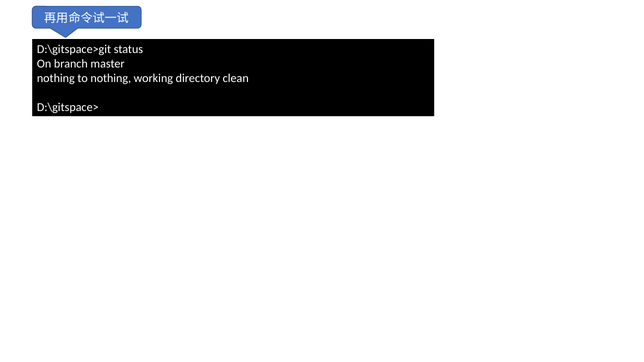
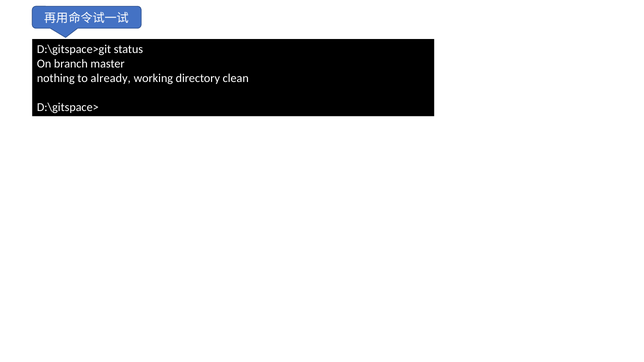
to nothing: nothing -> already
